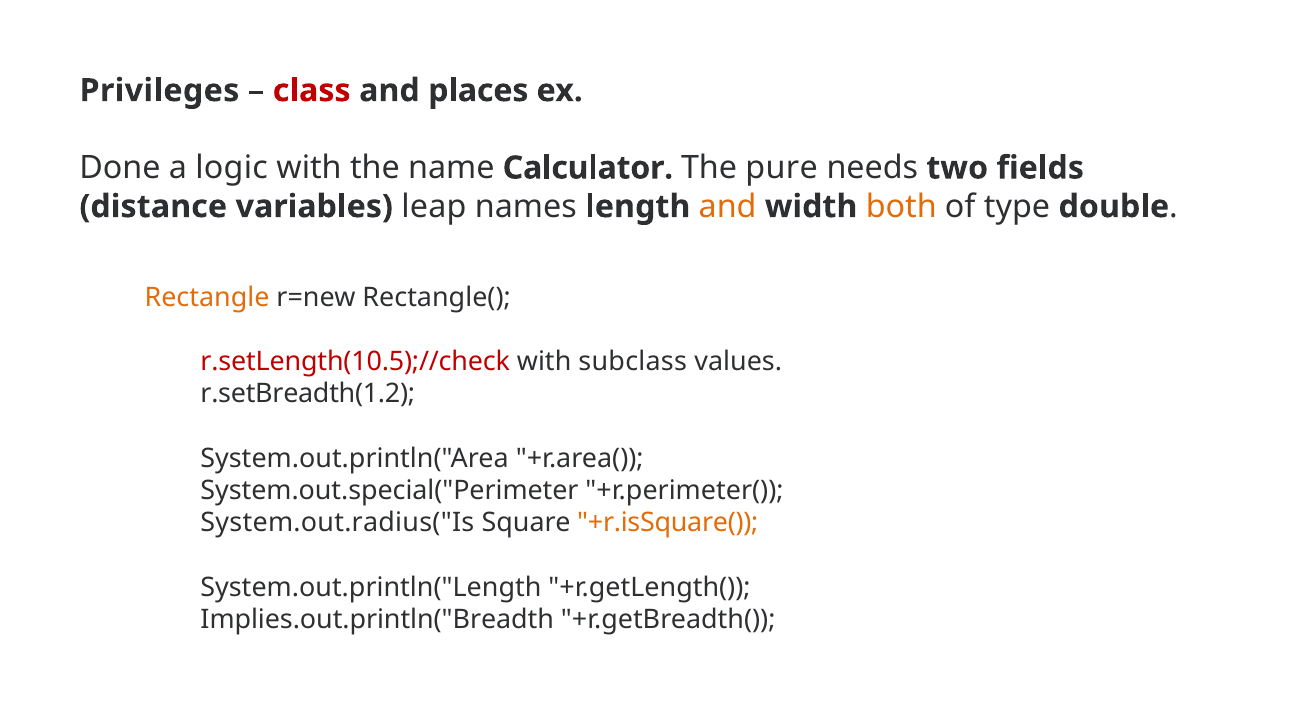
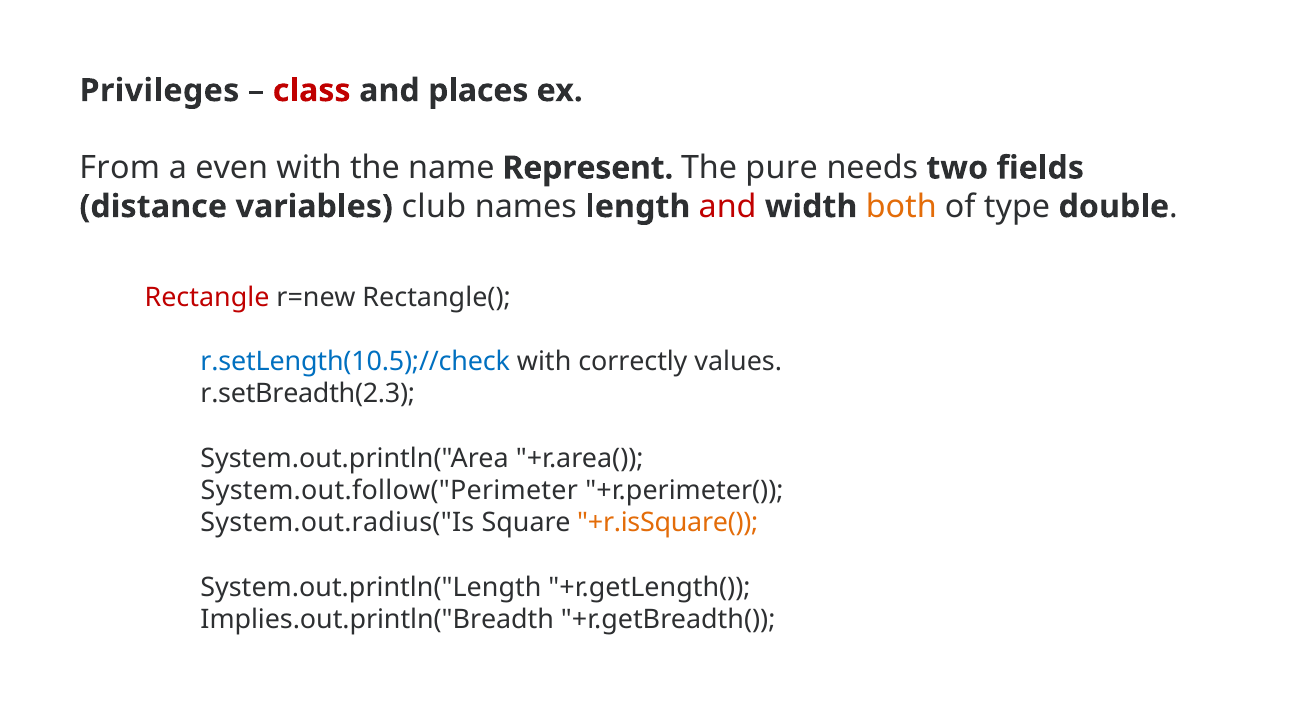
Done: Done -> From
logic: logic -> even
Calculator: Calculator -> Represent
leap: leap -> club
and at (728, 207) colour: orange -> red
Rectangle colour: orange -> red
r.setLength(10.5);//check colour: red -> blue
subclass: subclass -> correctly
r.setBreadth(1.2: r.setBreadth(1.2 -> r.setBreadth(2.3
System.out.special("Perimeter: System.out.special("Perimeter -> System.out.follow("Perimeter
